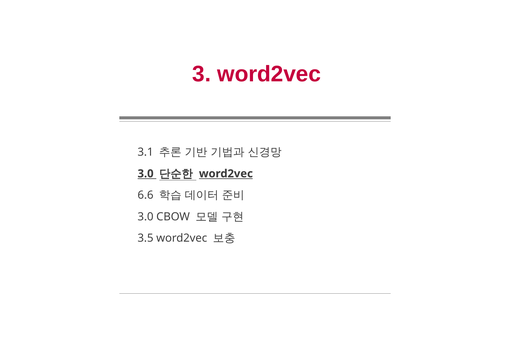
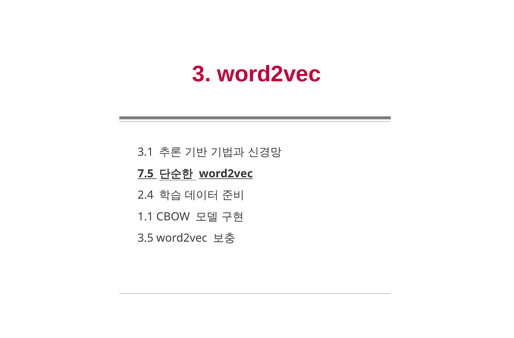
3.0 at (146, 173): 3.0 -> 7.5
6.6: 6.6 -> 2.4
3.0 at (146, 216): 3.0 -> 1.1
